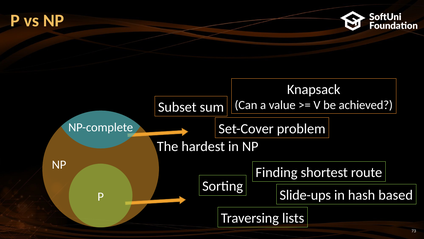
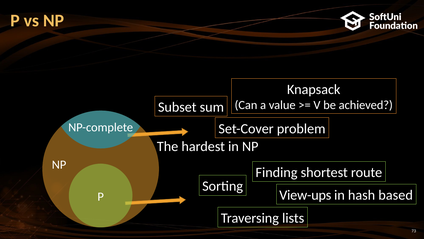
Slide-ups: Slide-ups -> View-ups
